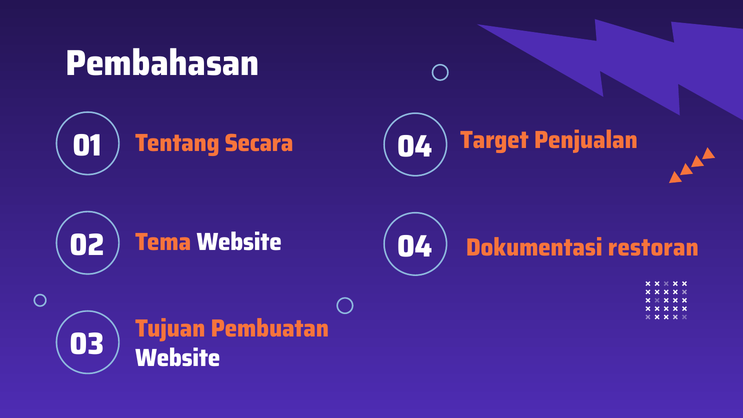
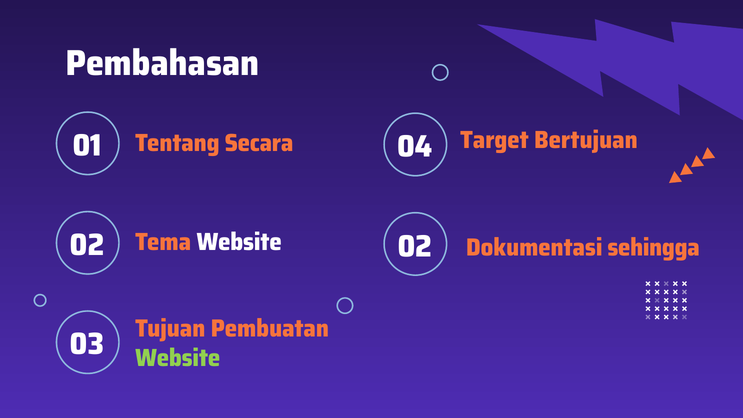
Penjualan: Penjualan -> Bertujuan
02 04: 04 -> 02
restoran: restoran -> sehingga
Website at (178, 358) colour: white -> light green
